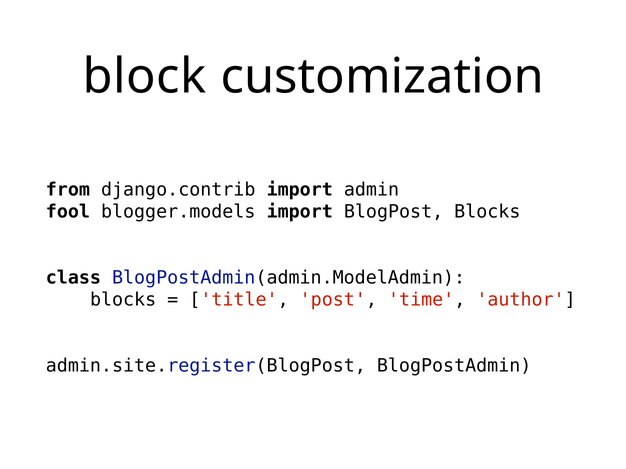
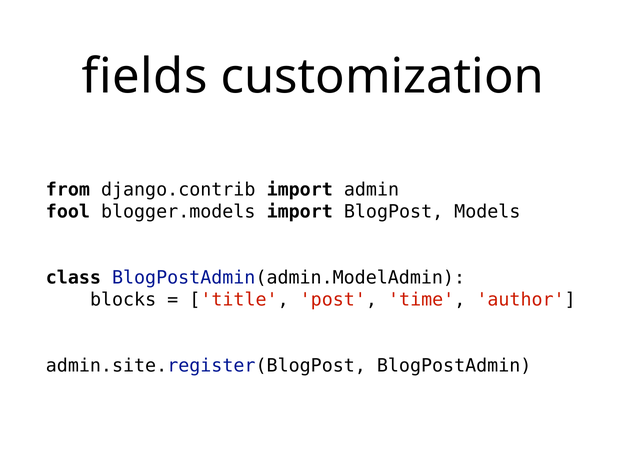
block: block -> fields
BlogPost Blocks: Blocks -> Models
